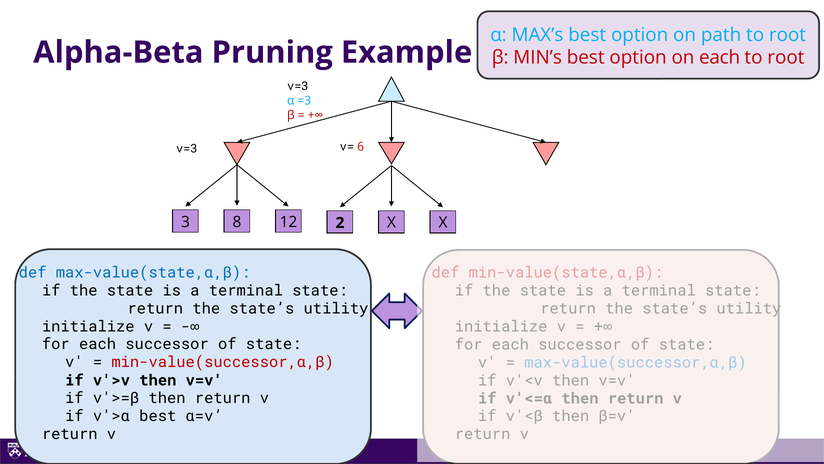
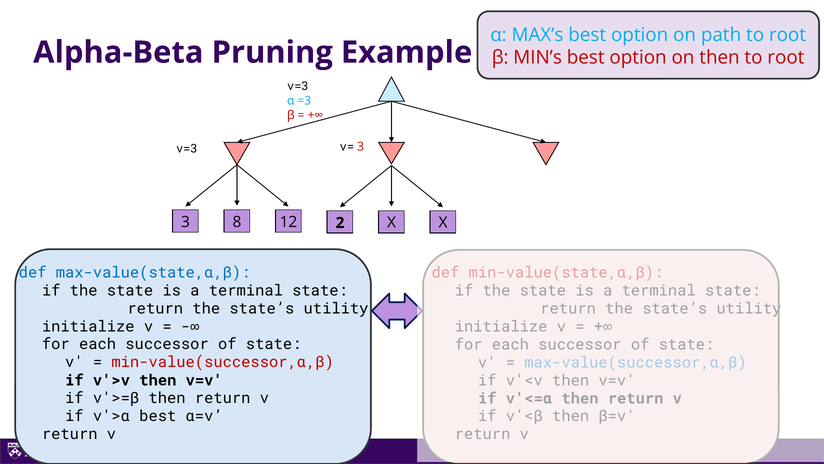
on each: each -> then
v= 6: 6 -> 3
